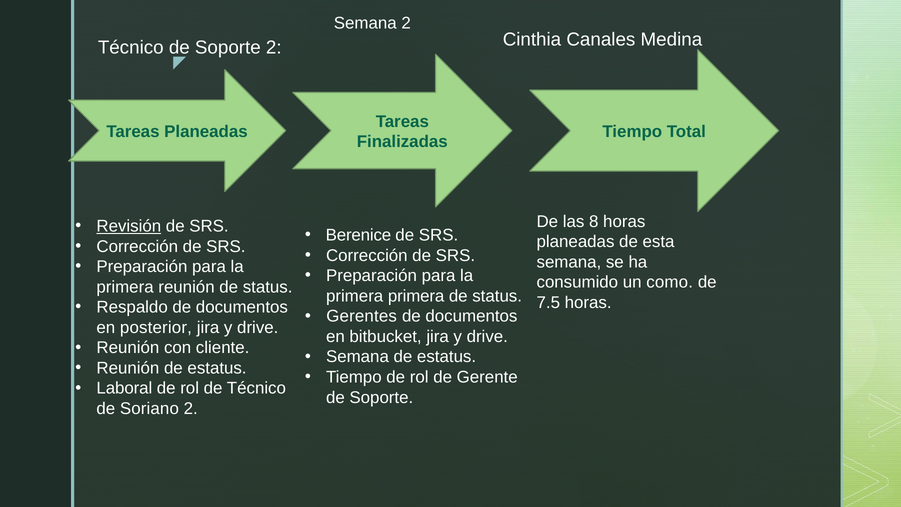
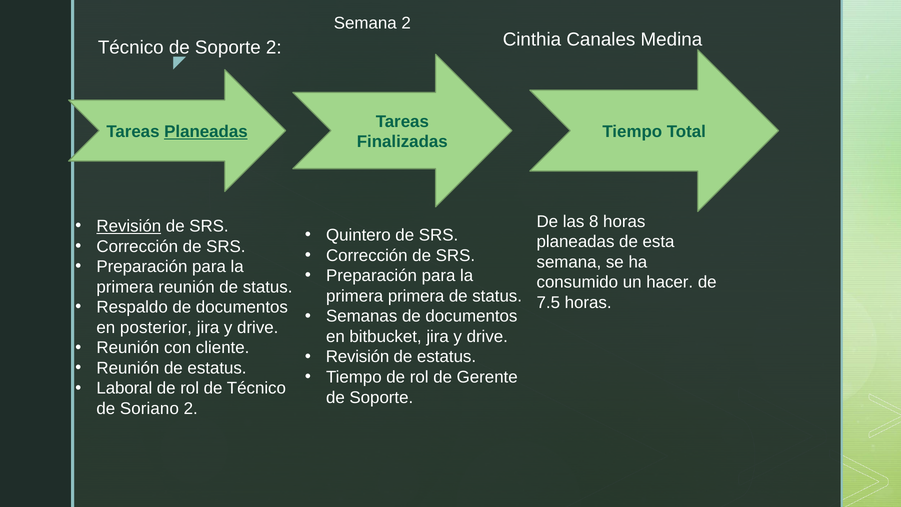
Planeadas at (206, 132) underline: none -> present
Berenice: Berenice -> Quintero
como: como -> hacer
Gerentes: Gerentes -> Semanas
Semana at (357, 357): Semana -> Revisión
